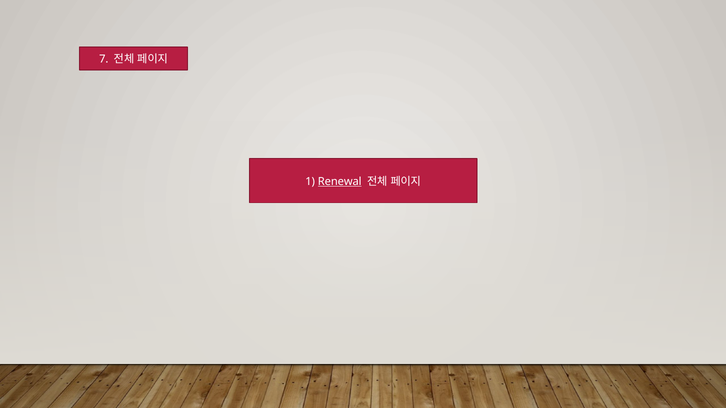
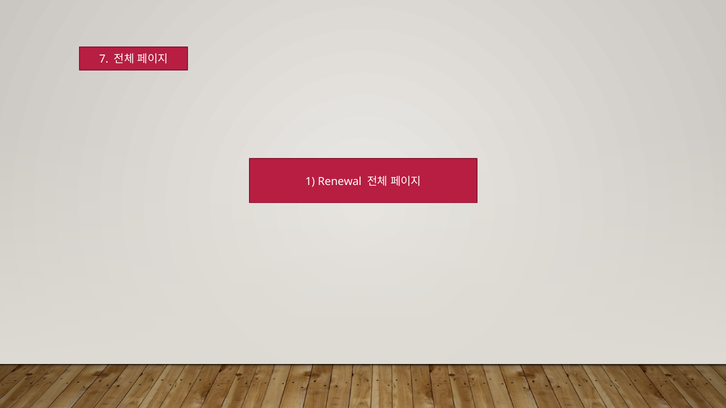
Renewal underline: present -> none
